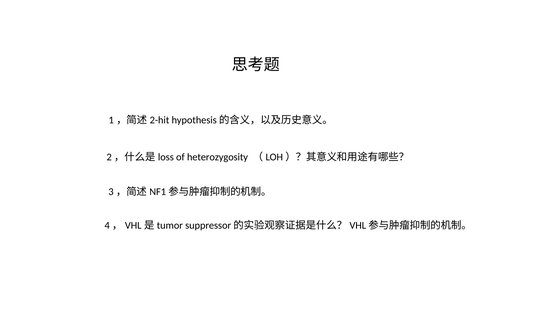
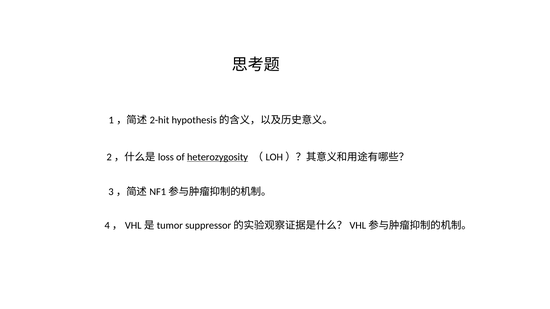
heterozygosity underline: none -> present
